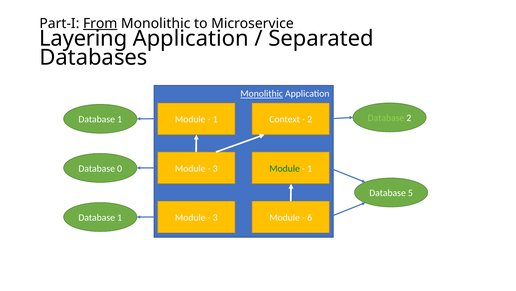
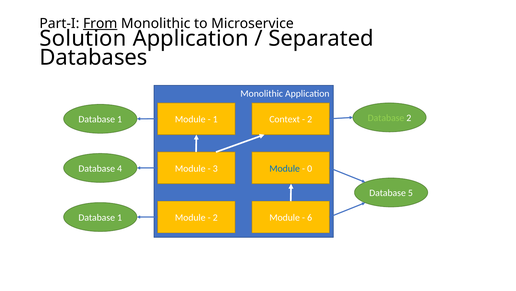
Layering: Layering -> Solution
Monolithic at (262, 93) underline: present -> none
0: 0 -> 4
Module at (285, 168) colour: green -> blue
1 at (310, 168): 1 -> 0
3 at (215, 217): 3 -> 2
